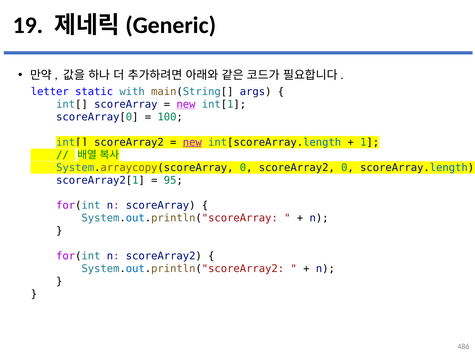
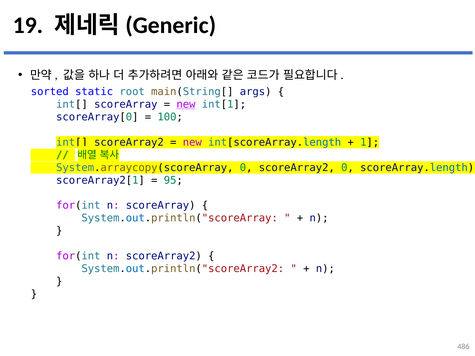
letter: letter -> sorted
with: with -> root
new at (192, 142) underline: present -> none
